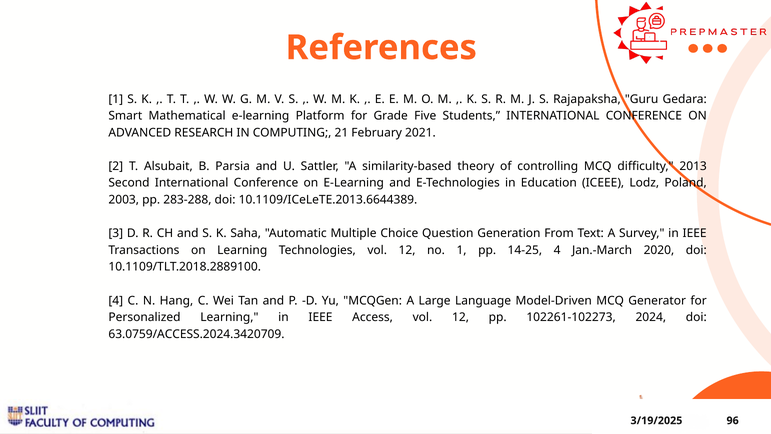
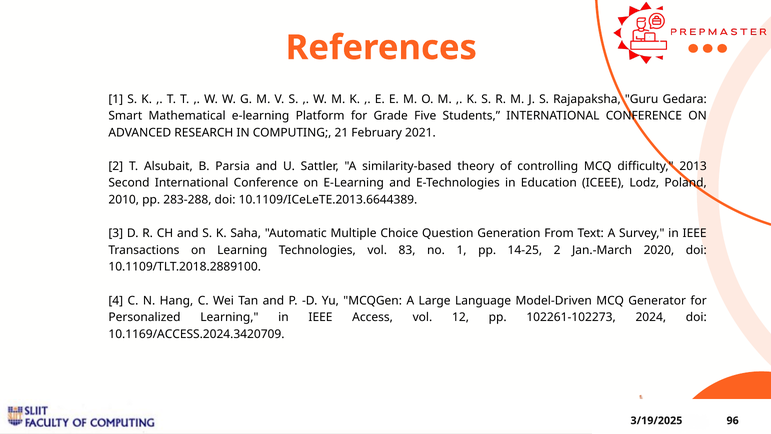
2003: 2003 -> 2010
Technologies vol 12: 12 -> 83
14-25 4: 4 -> 2
63.0759/ACCESS.2024.3420709: 63.0759/ACCESS.2024.3420709 -> 10.1169/ACCESS.2024.3420709
